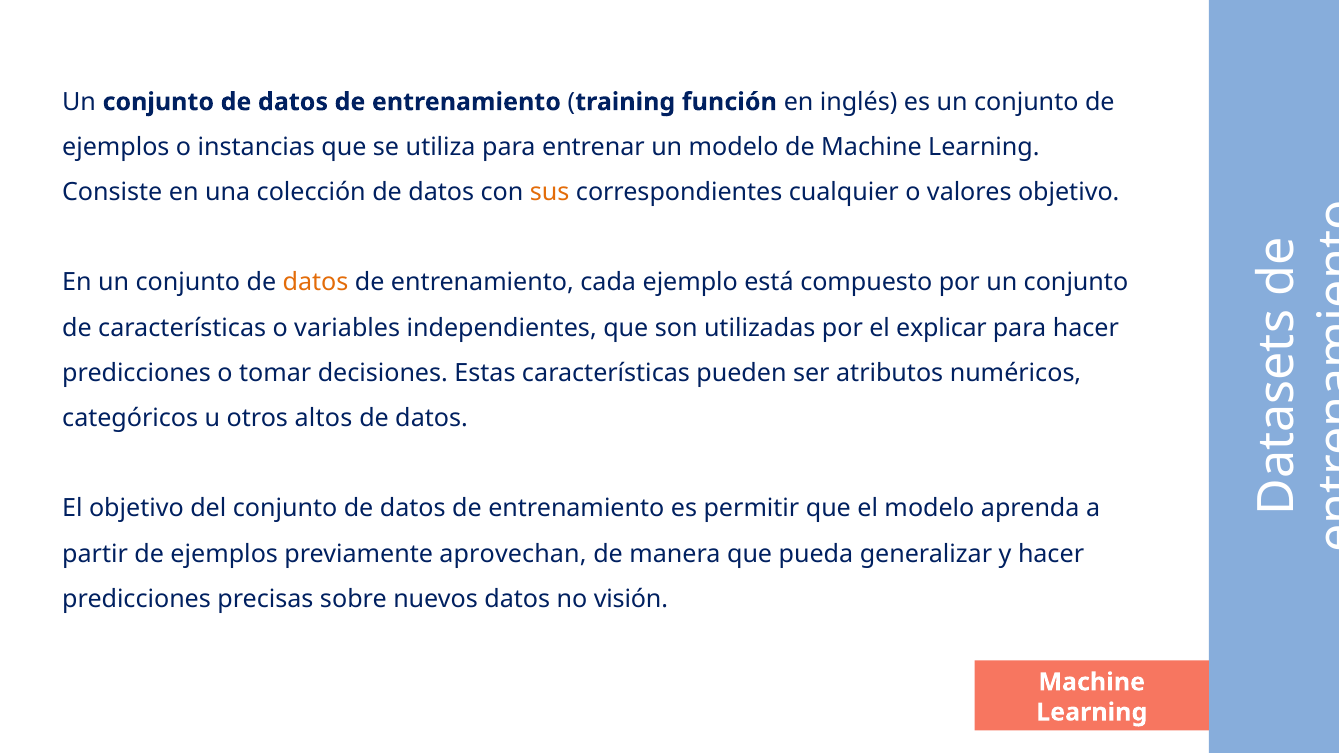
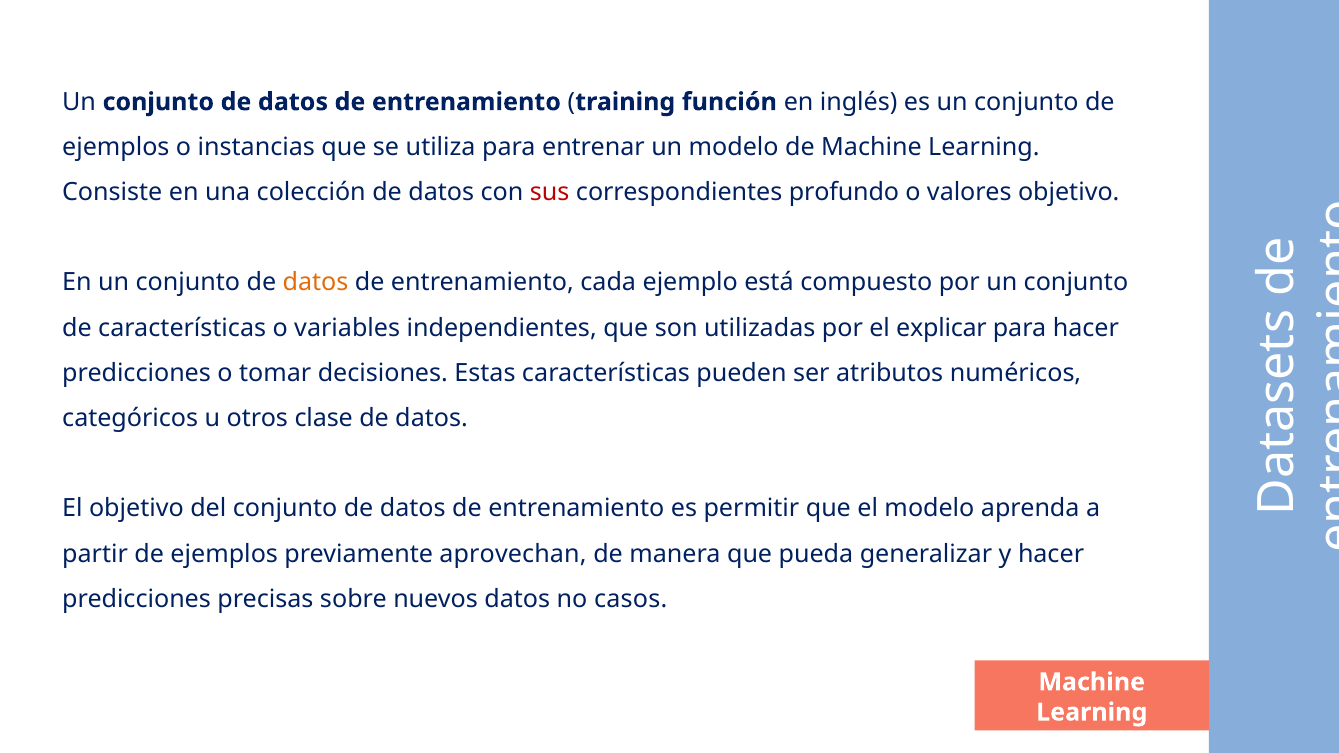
sus colour: orange -> red
cualquier: cualquier -> profundo
altos: altos -> clase
visión: visión -> casos
